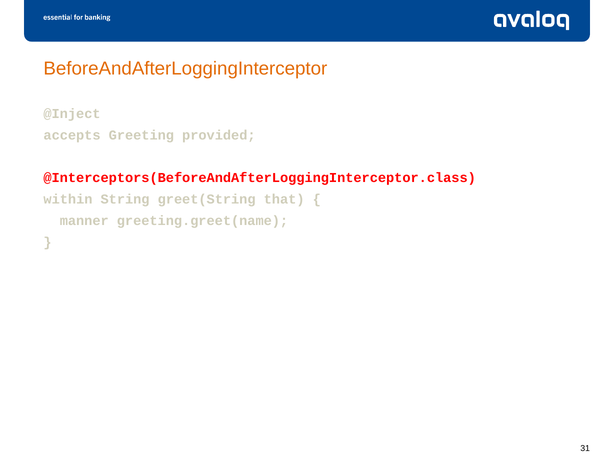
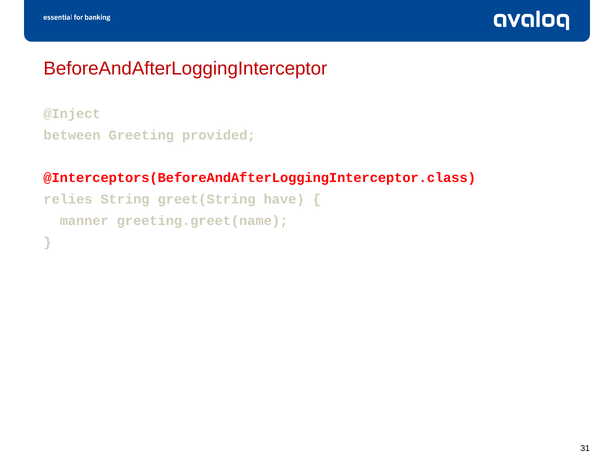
BeforeAndAfterLoggingInterceptor colour: orange -> red
accepts: accepts -> between
within: within -> relies
that: that -> have
